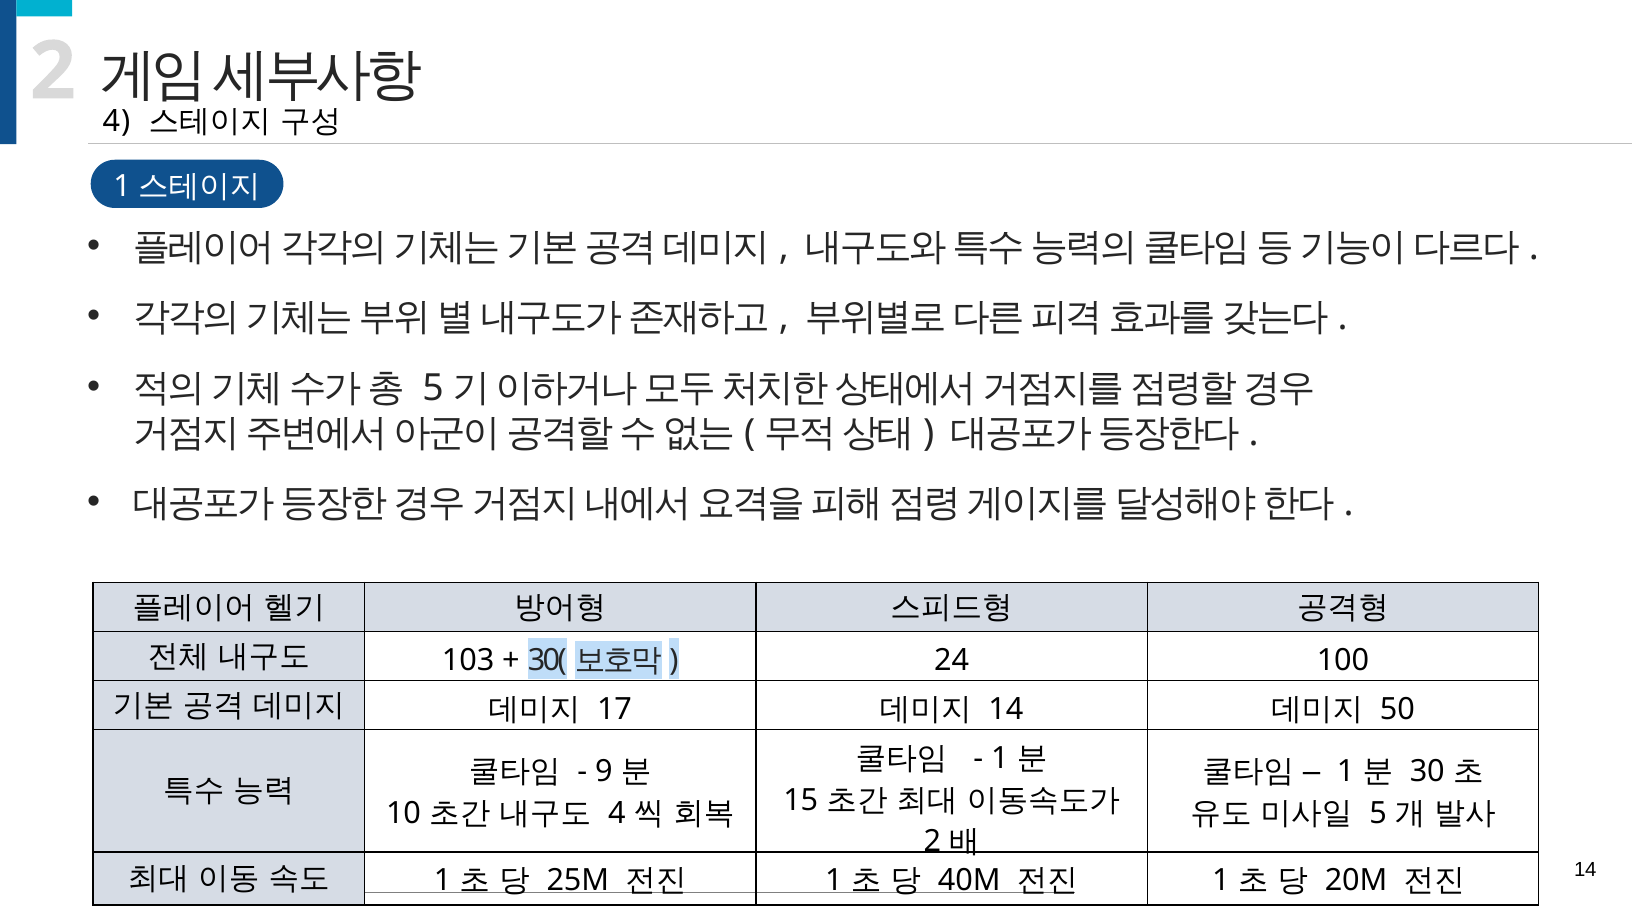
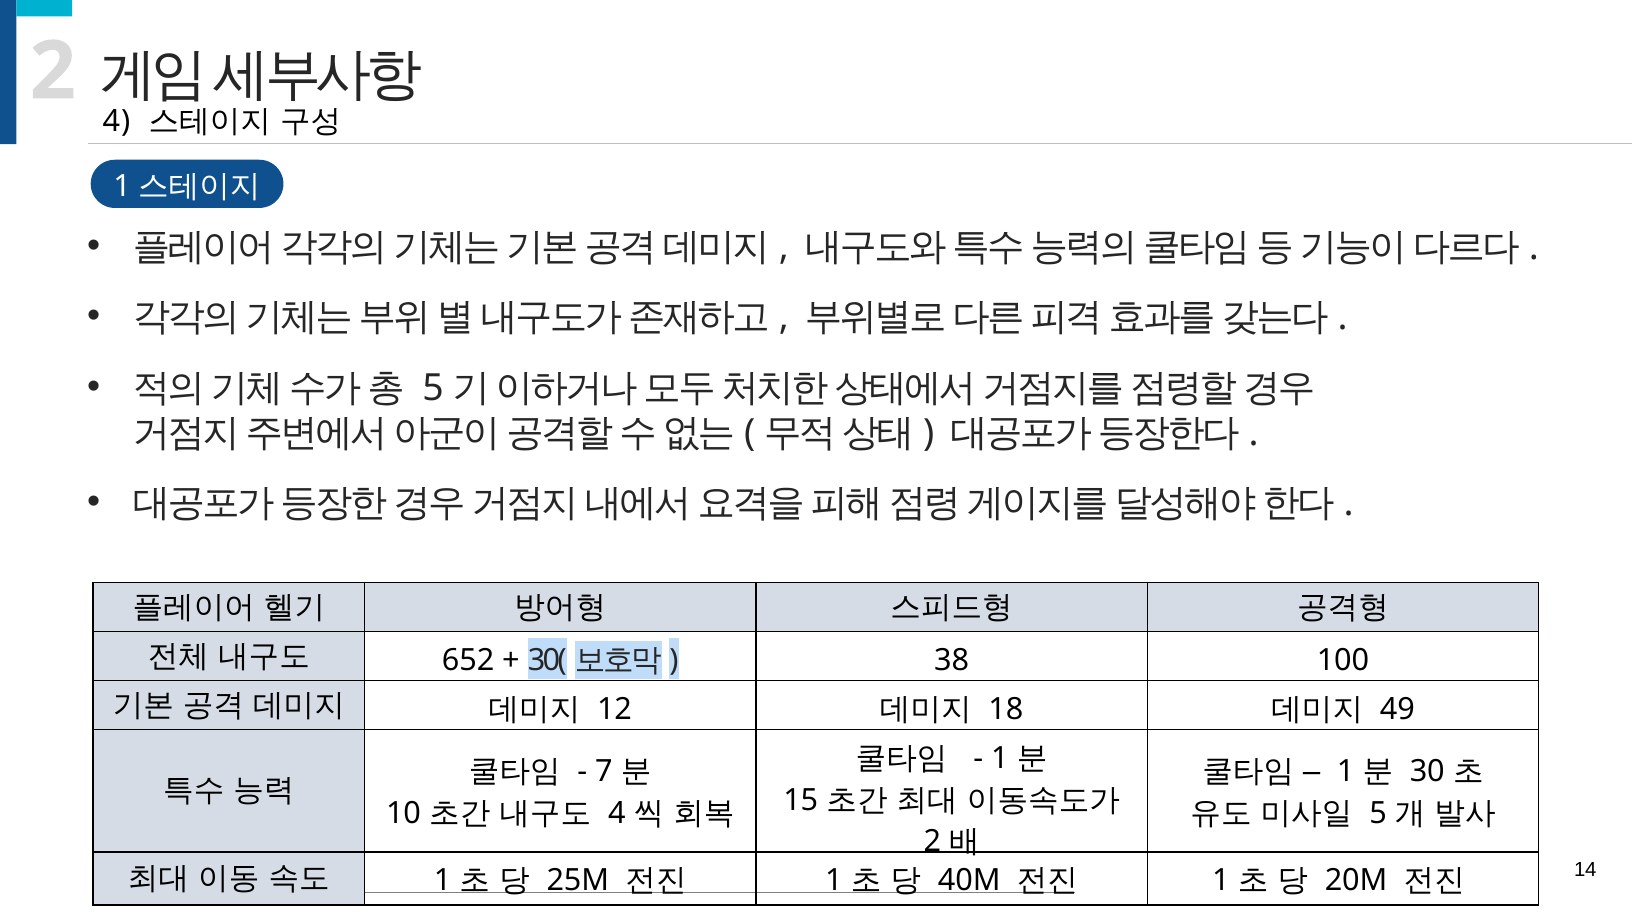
103: 103 -> 652
24: 24 -> 38
17: 17 -> 12
14 at (1006, 709): 14 -> 18
50: 50 -> 49
9: 9 -> 7
